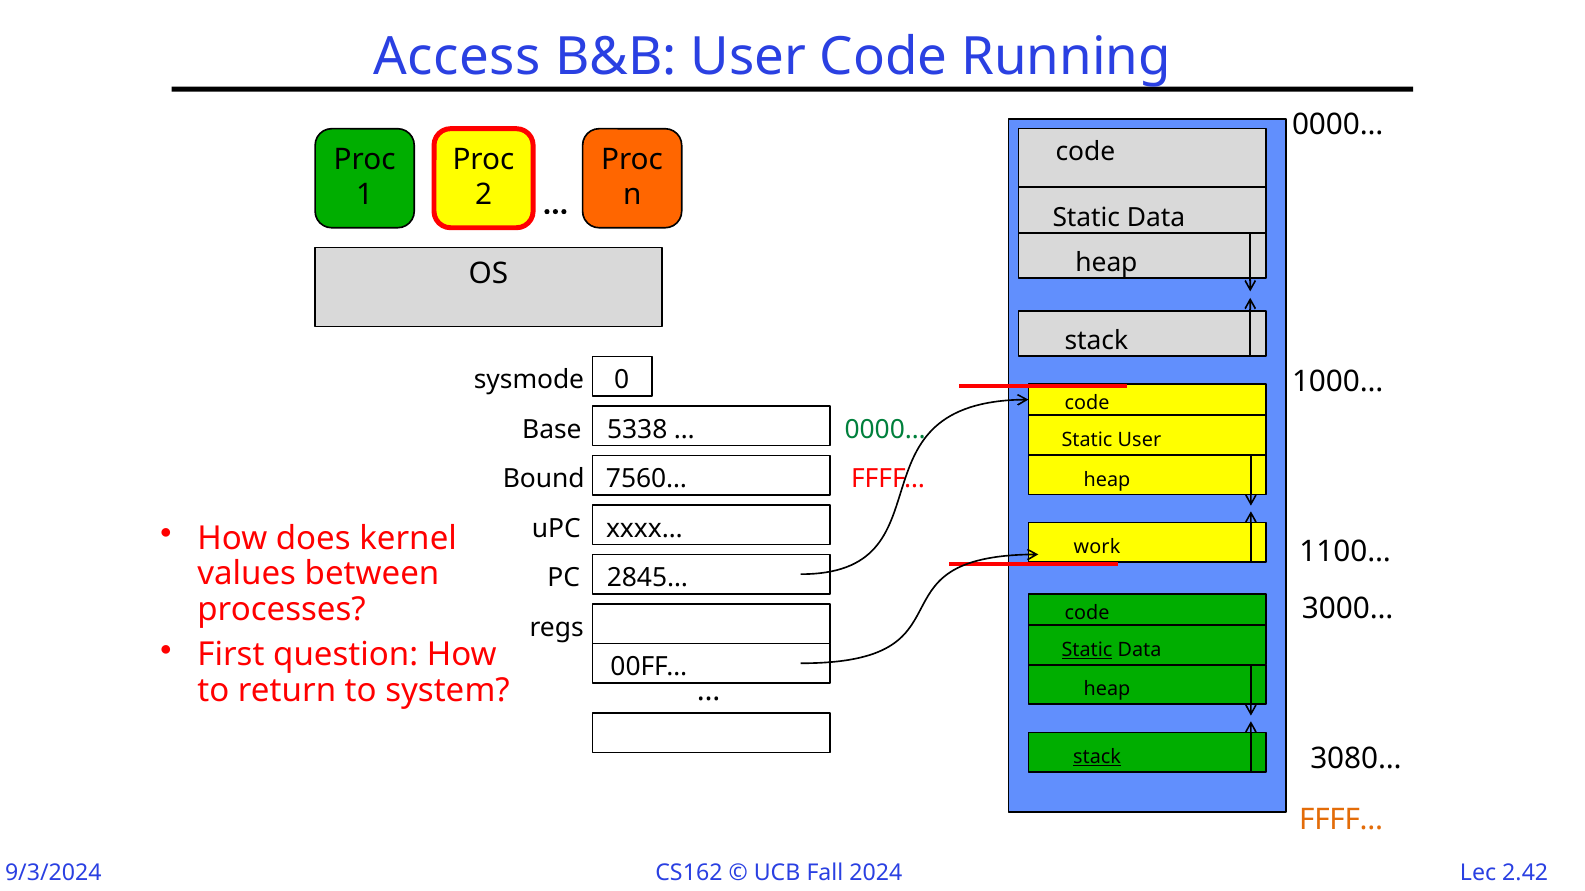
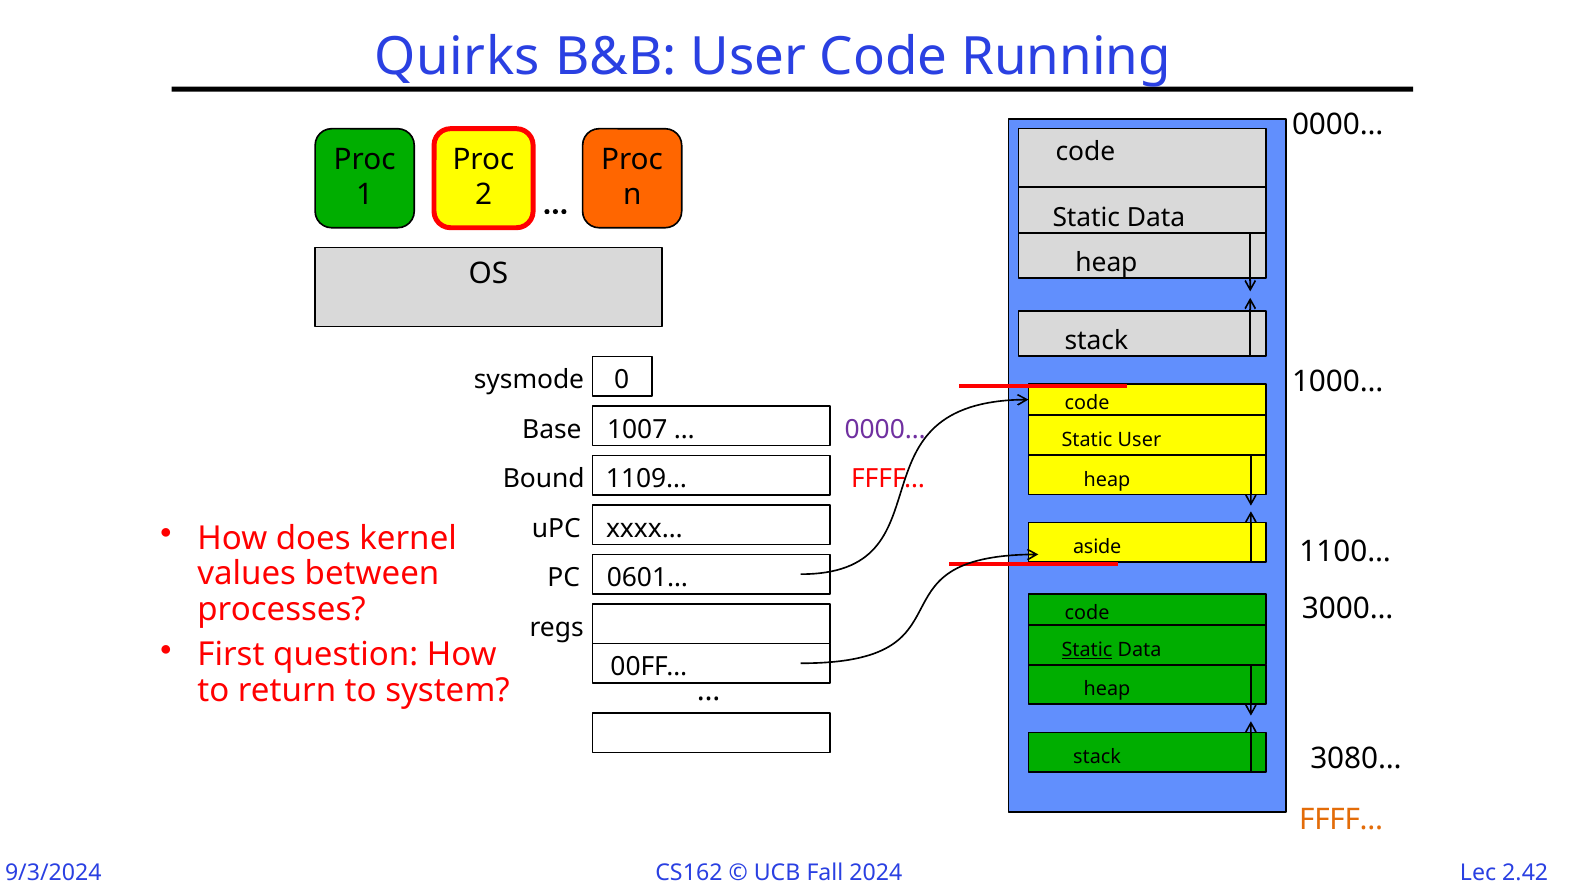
Access: Access -> Quirks
5338: 5338 -> 1007
0000… at (885, 430) colour: green -> purple
7560…: 7560… -> 1109…
work: work -> aside
2845…: 2845… -> 0601…
stack at (1097, 758) underline: present -> none
